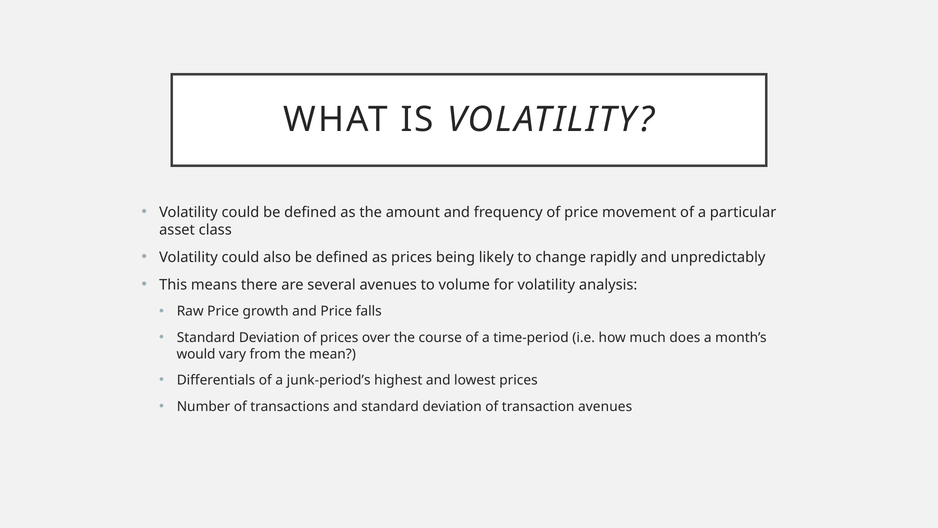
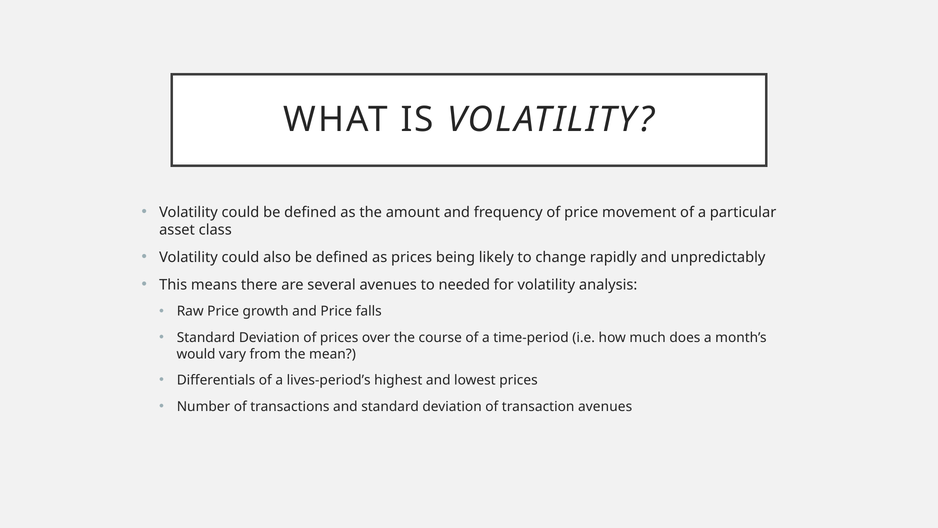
volume: volume -> needed
junk-period’s: junk-period’s -> lives-period’s
